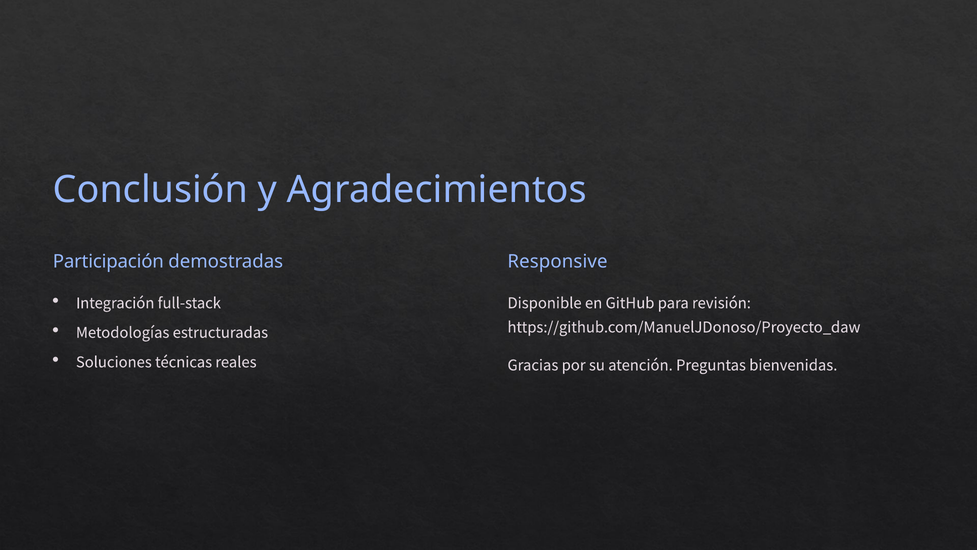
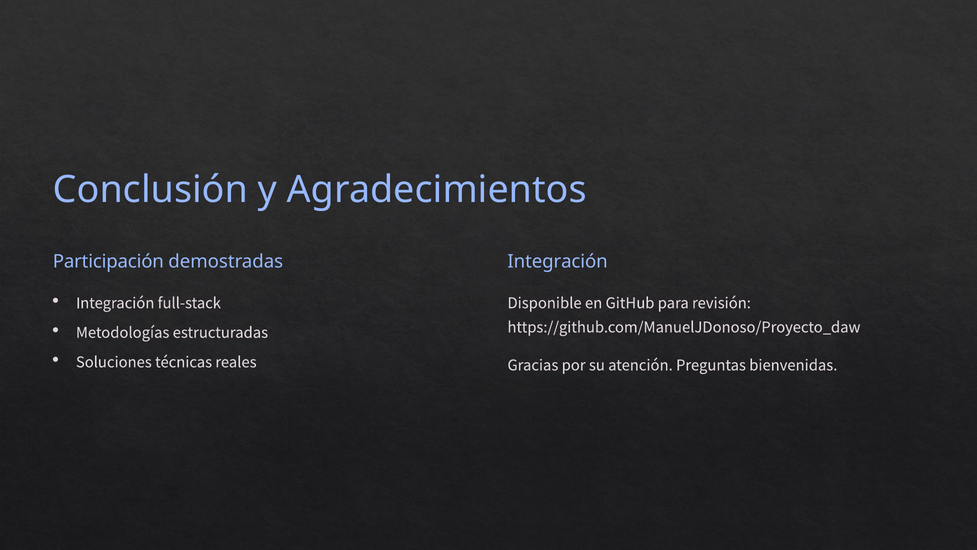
Responsive at (558, 261): Responsive -> Integración
